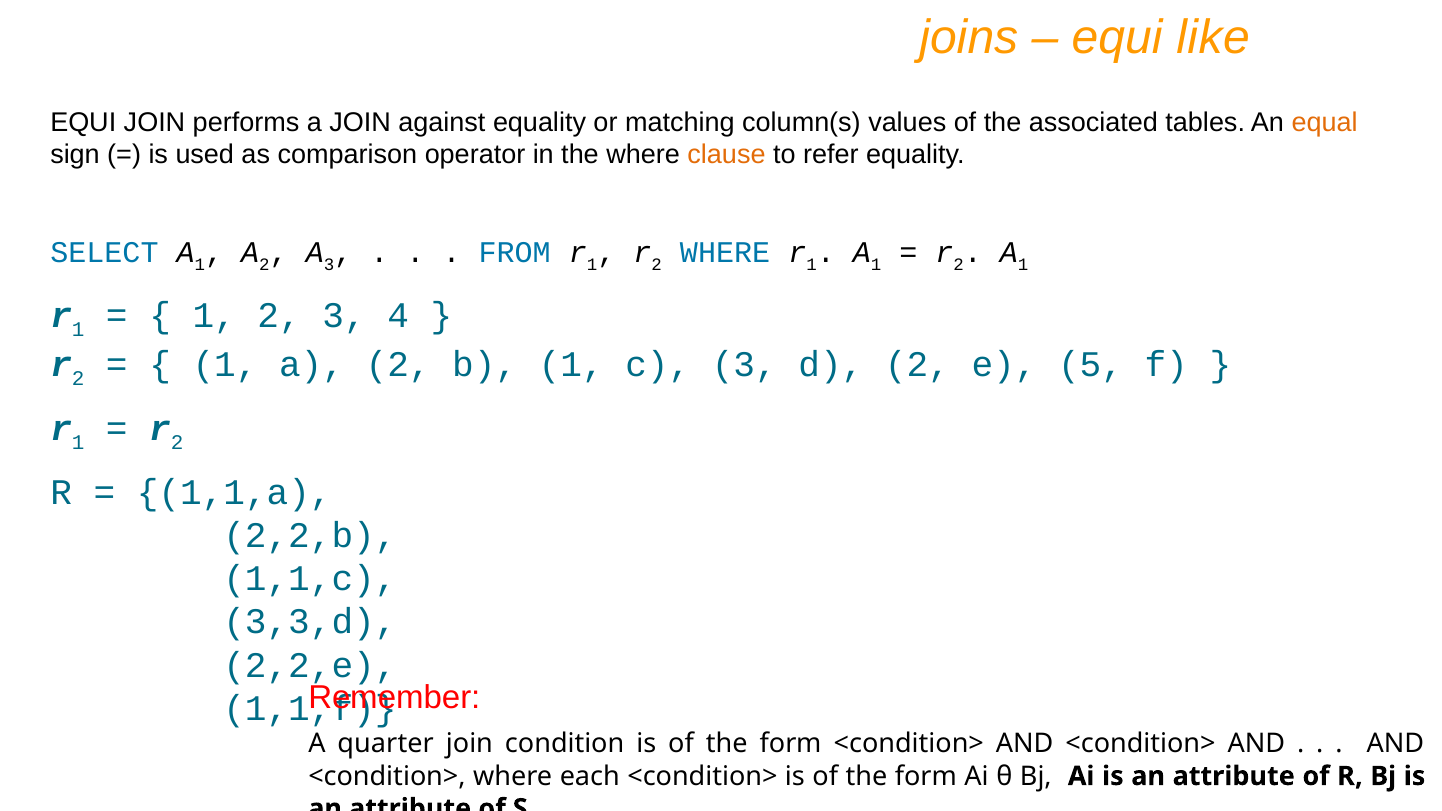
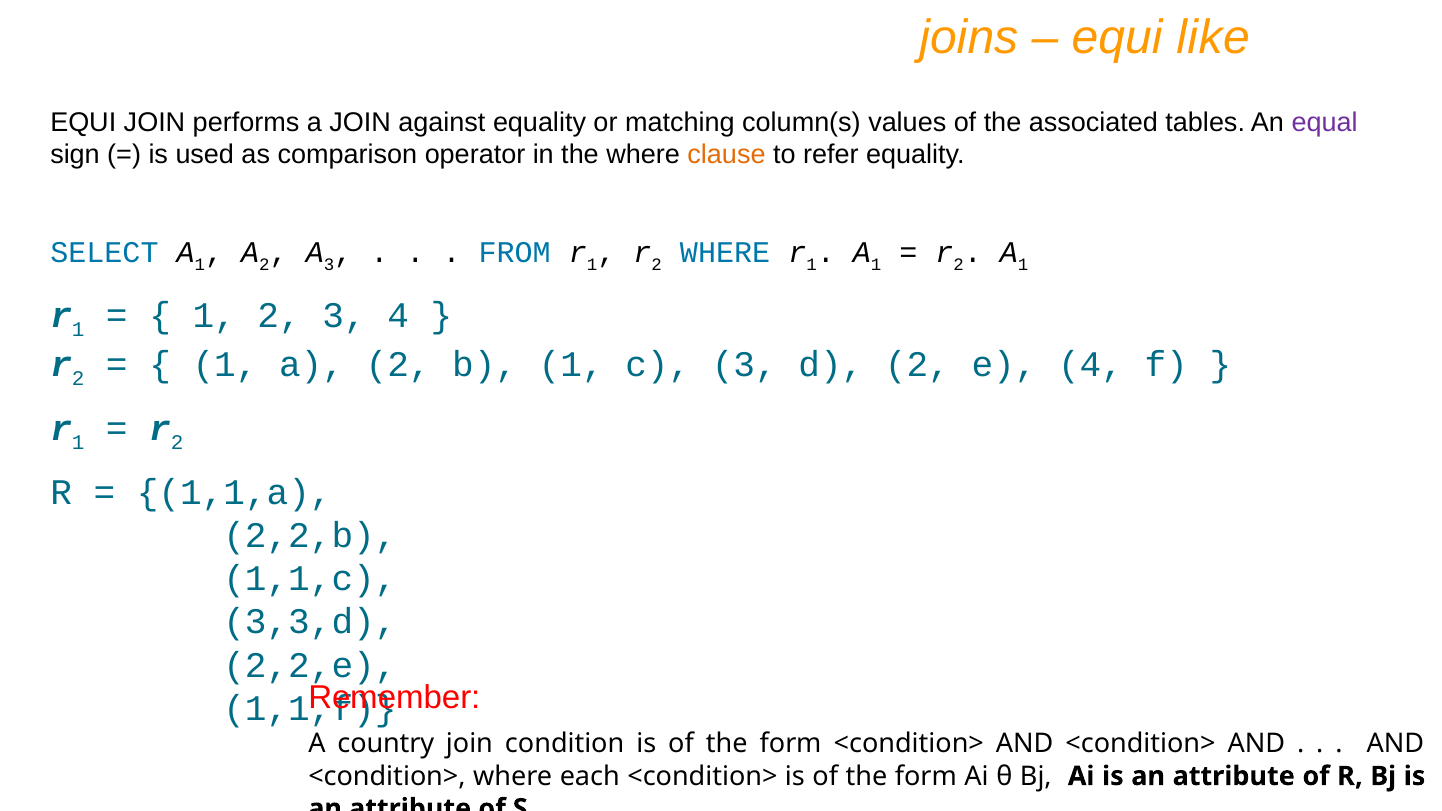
equal colour: orange -> purple
e 5: 5 -> 4
quarter: quarter -> country
